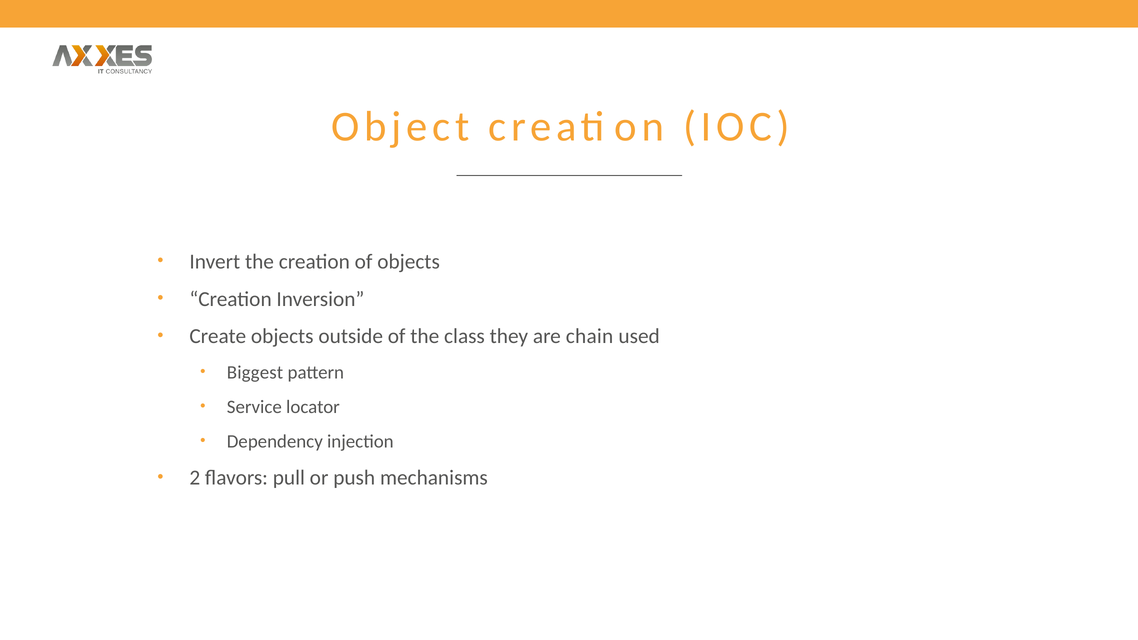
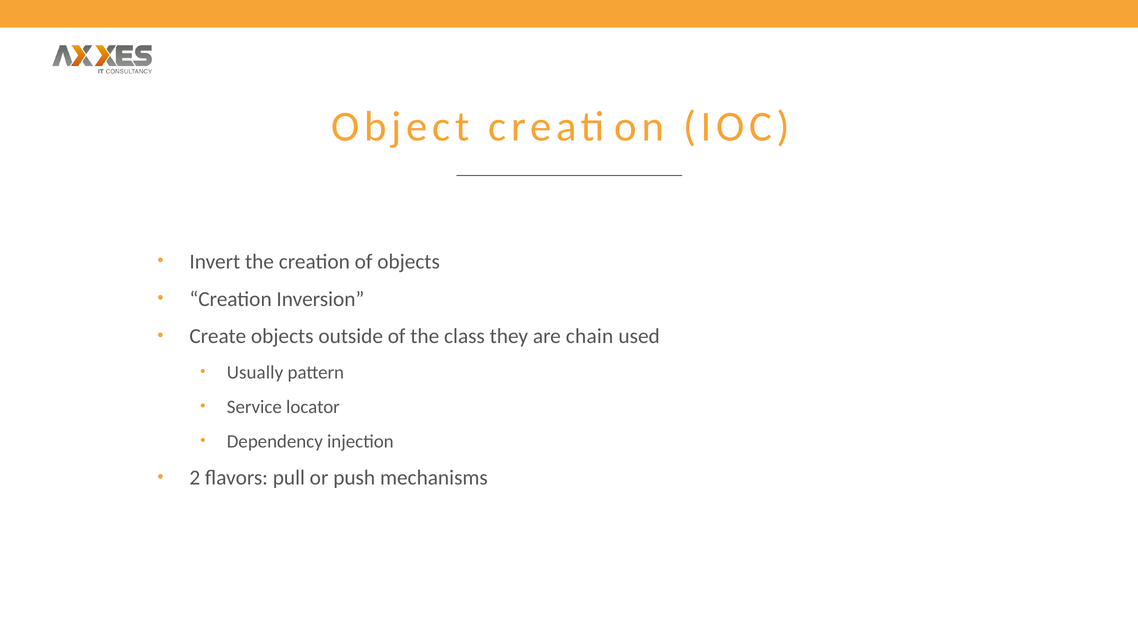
Biggest: Biggest -> Usually
